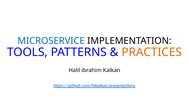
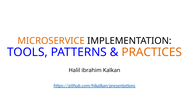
MICROSERVICE colour: blue -> orange
